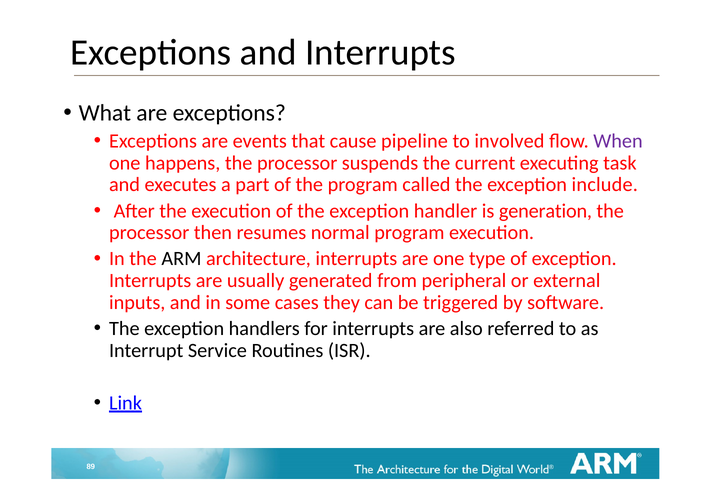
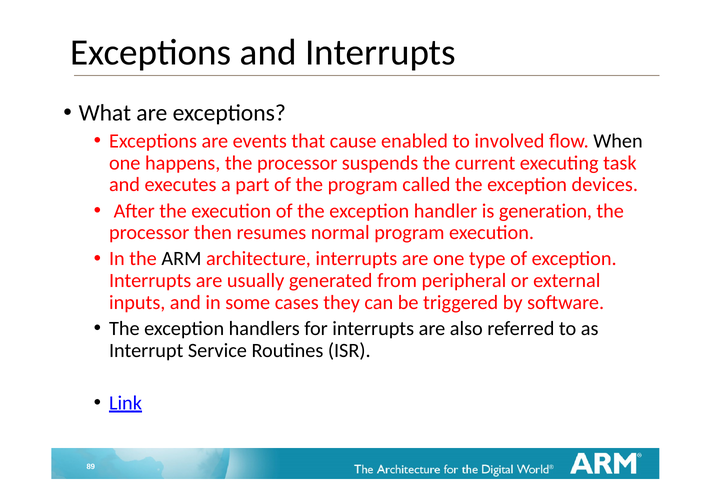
pipeline: pipeline -> enabled
When colour: purple -> black
include: include -> devices
